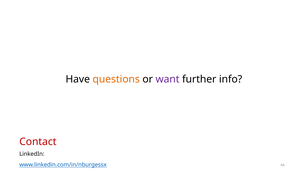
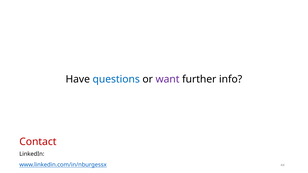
questions colour: orange -> blue
